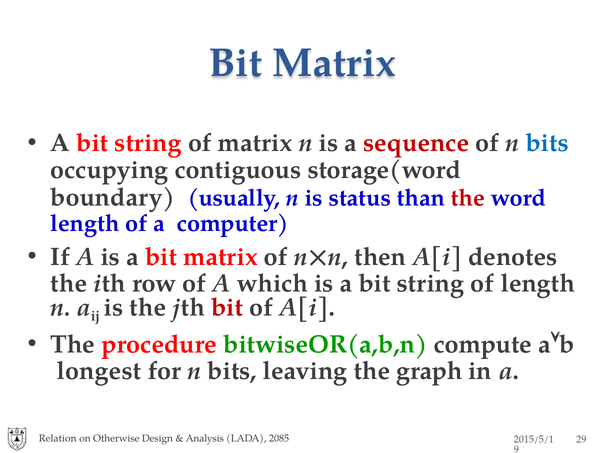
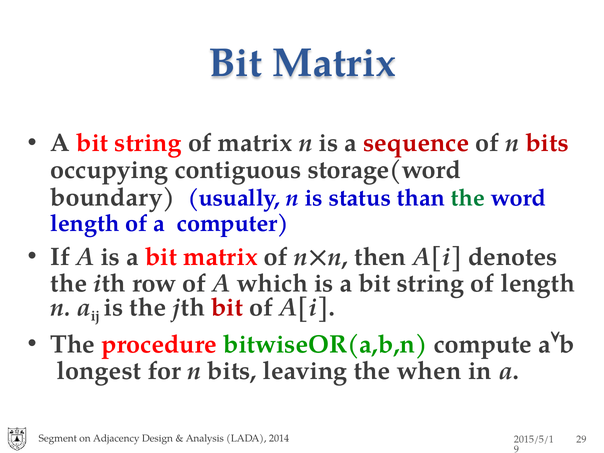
bits at (547, 143) colour: blue -> red
the at (468, 198) colour: red -> green
graph: graph -> when
Relation: Relation -> Segment
Otherwise: Otherwise -> Adjacency
2085: 2085 -> 2014
